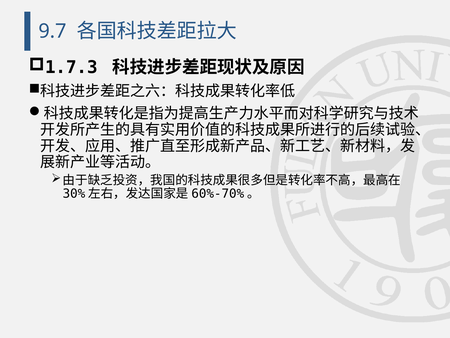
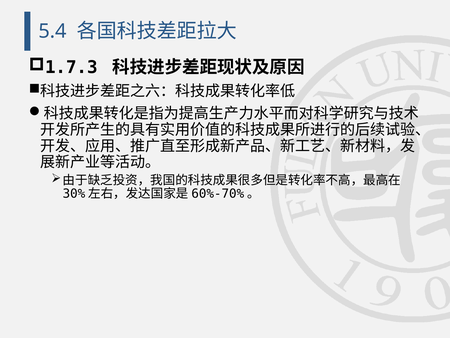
9.7: 9.7 -> 5.4
